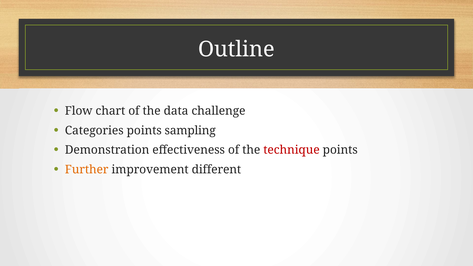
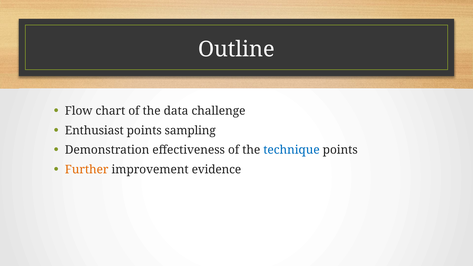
Categories: Categories -> Enthusiast
technique colour: red -> blue
different: different -> evidence
